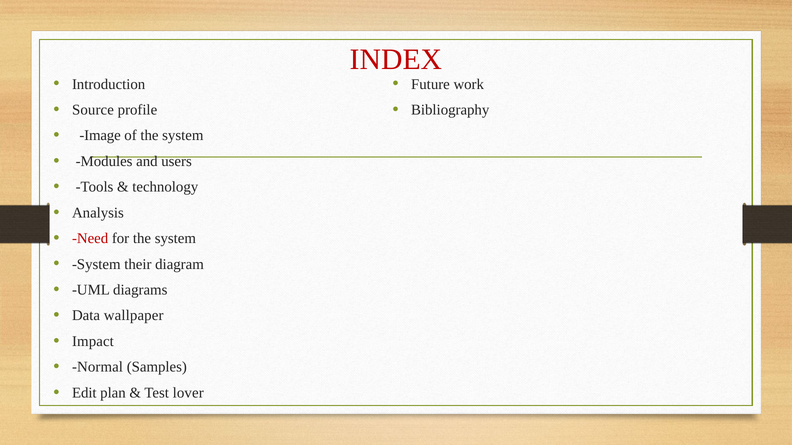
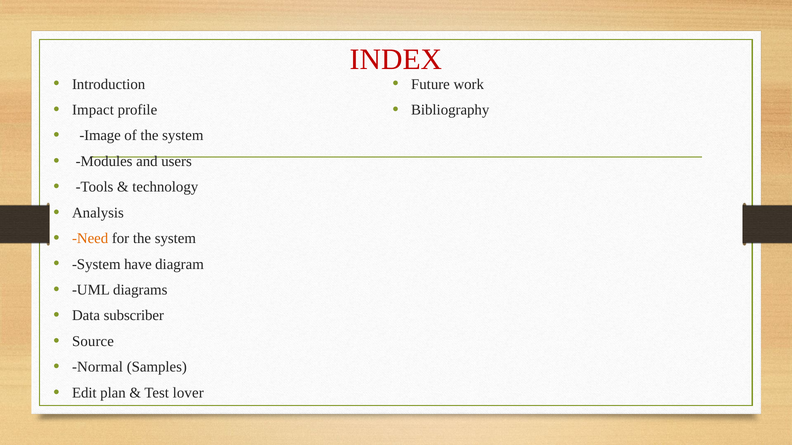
Source: Source -> Impact
Need colour: red -> orange
their: their -> have
wallpaper: wallpaper -> subscriber
Impact: Impact -> Source
